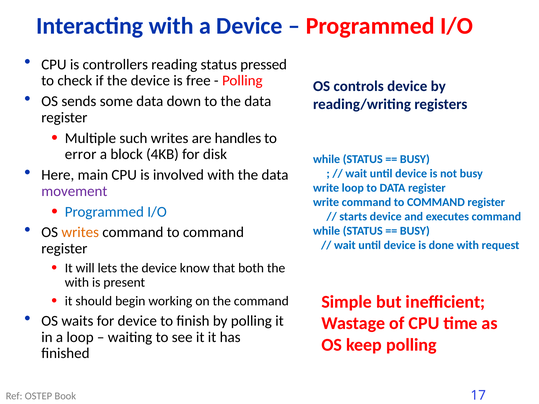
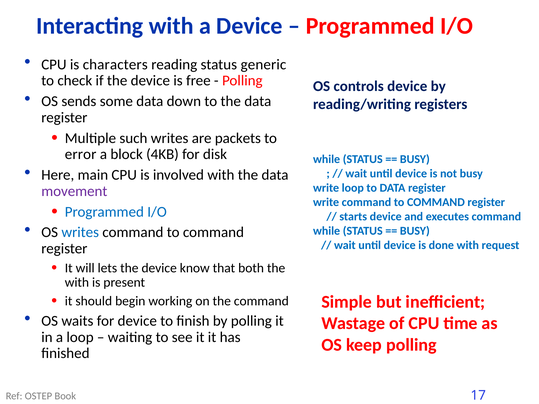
controllers: controllers -> characters
pressed: pressed -> generic
handles: handles -> packets
writes at (80, 233) colour: orange -> blue
